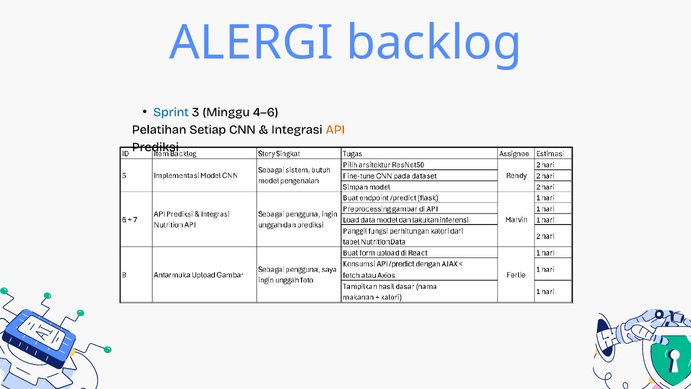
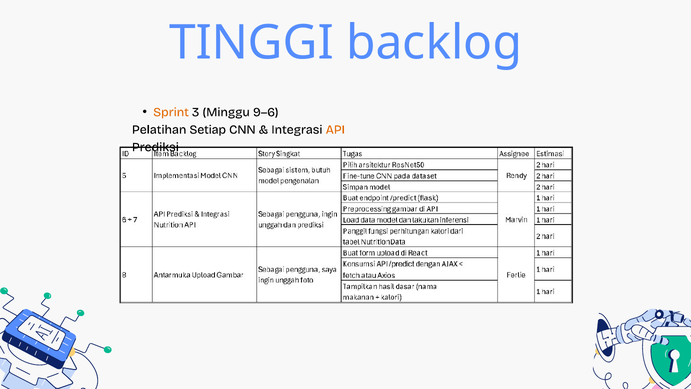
ALERGI: ALERGI -> TINGGI
Sprint colour: blue -> orange
4–6: 4–6 -> 9–6
